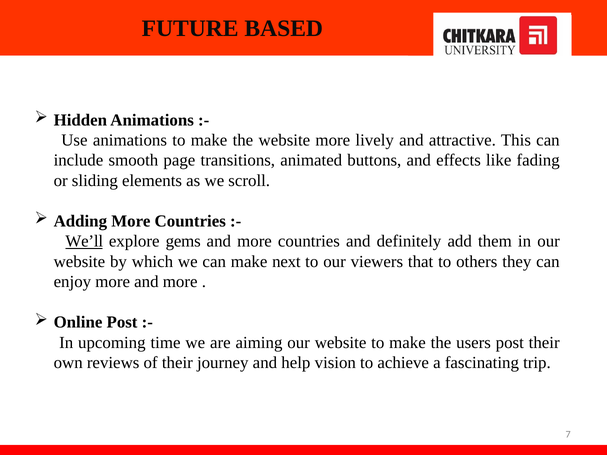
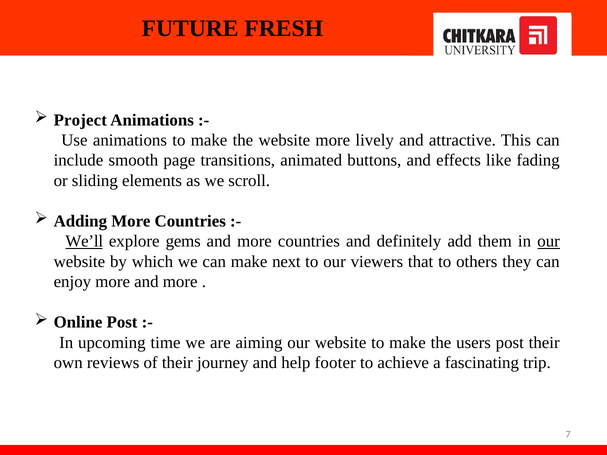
BASED: BASED -> FRESH
Hidden: Hidden -> Project
our at (549, 241) underline: none -> present
vision: vision -> footer
